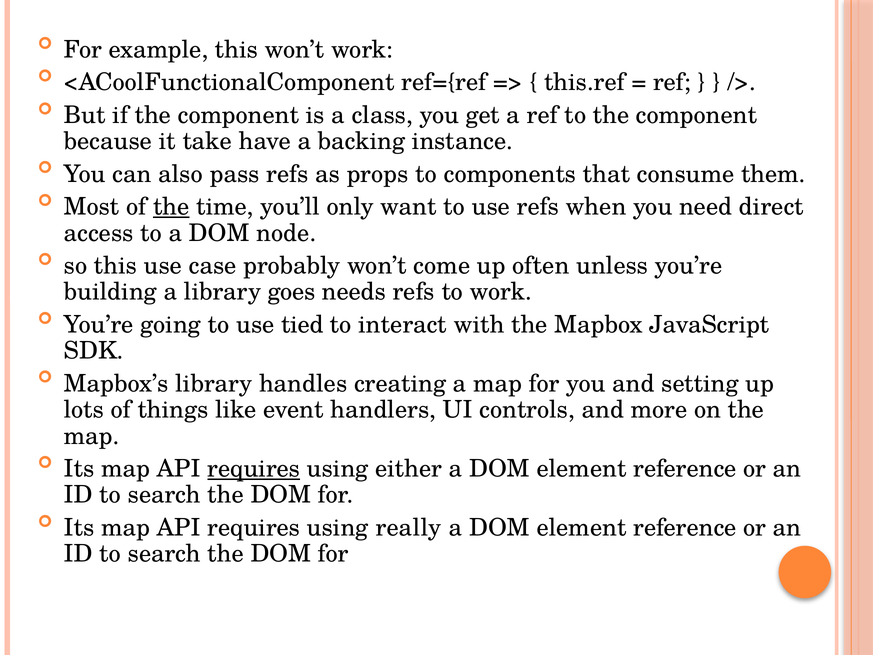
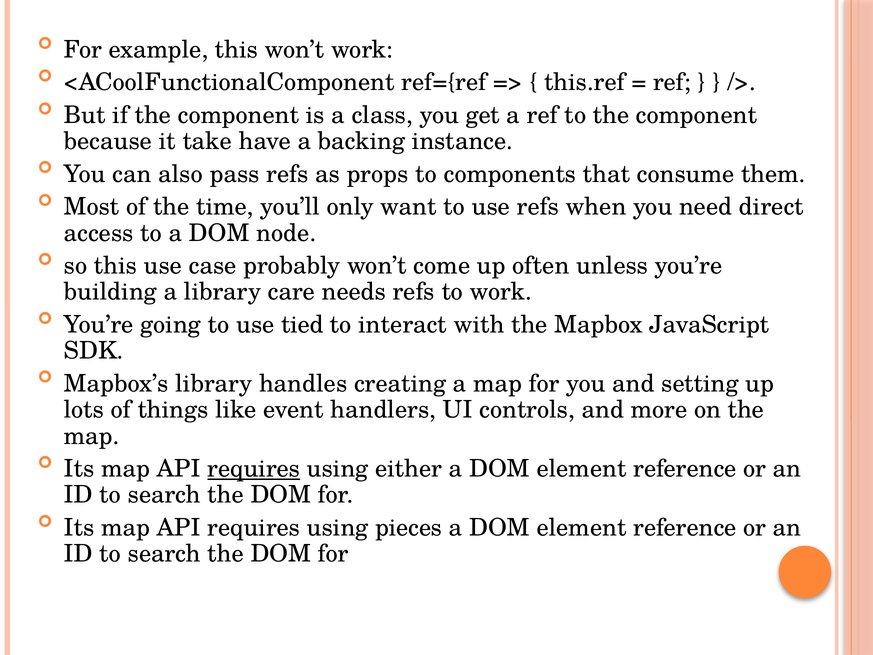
the at (171, 207) underline: present -> none
goes: goes -> care
really: really -> pieces
